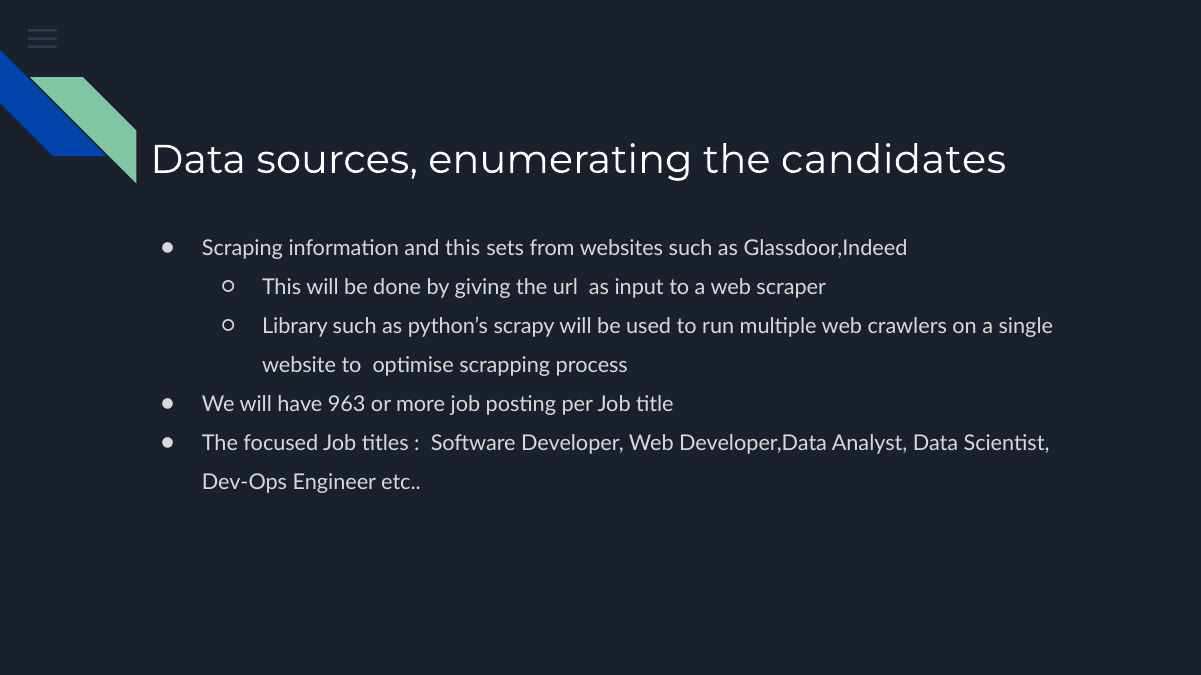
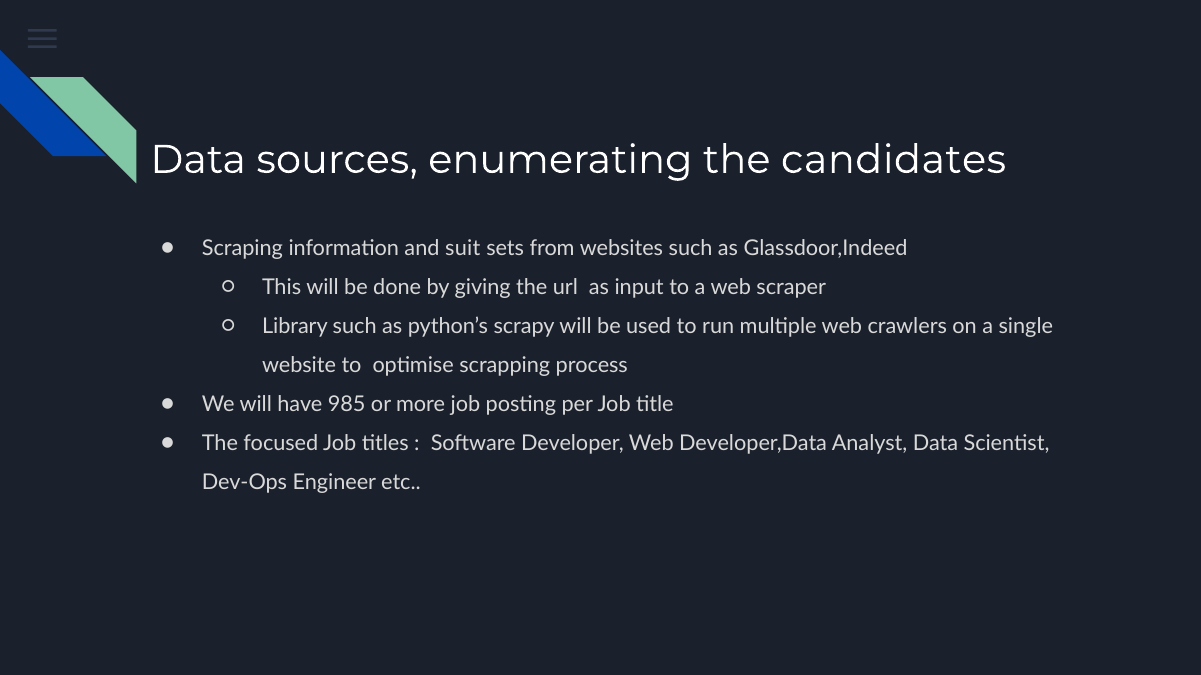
and this: this -> suit
963: 963 -> 985
